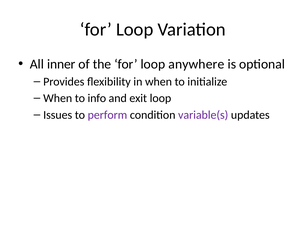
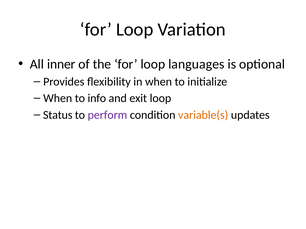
anywhere: anywhere -> languages
Issues: Issues -> Status
variable(s colour: purple -> orange
